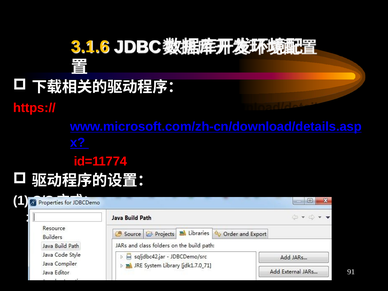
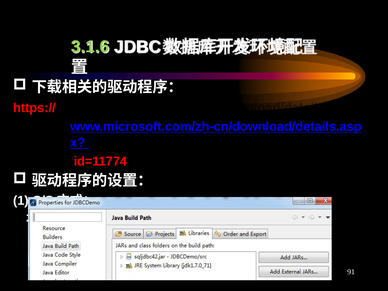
3.1.6 colour: yellow -> light green
